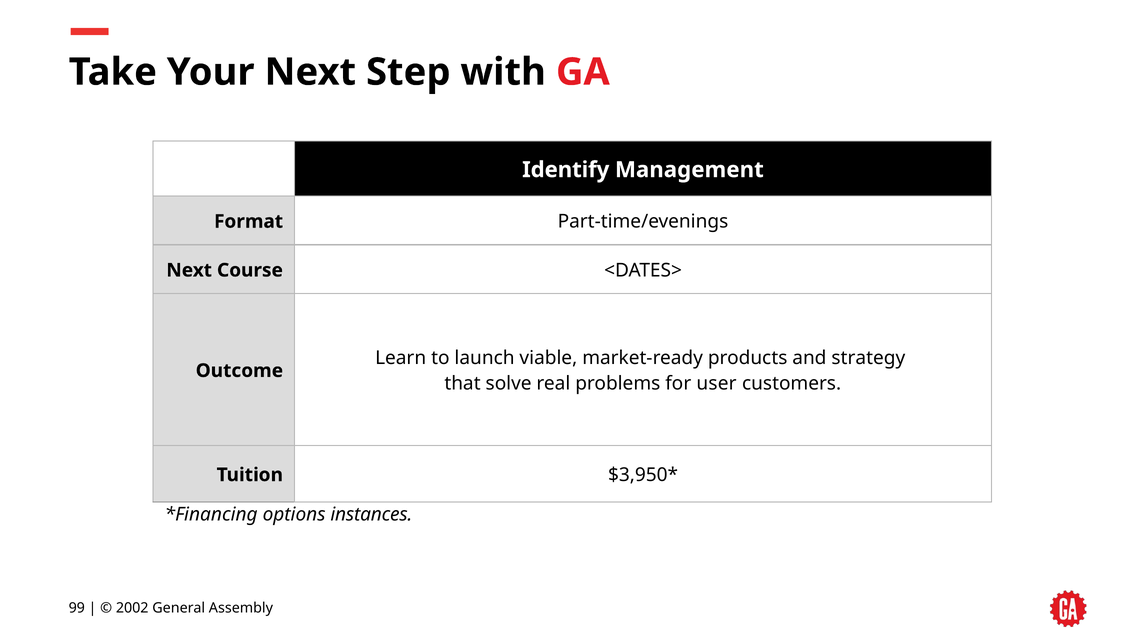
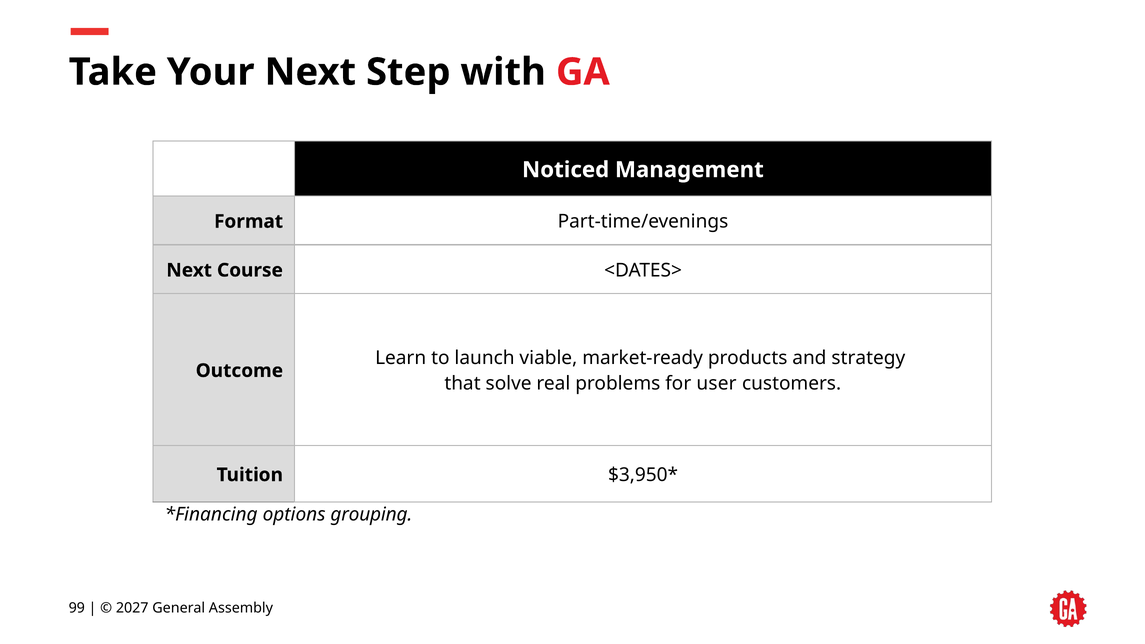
Identify: Identify -> Noticed
instances: instances -> grouping
2002: 2002 -> 2027
